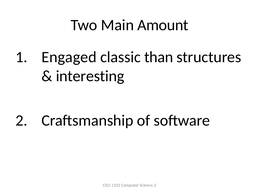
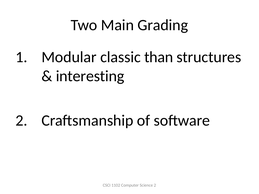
Amount: Amount -> Grading
Engaged: Engaged -> Modular
